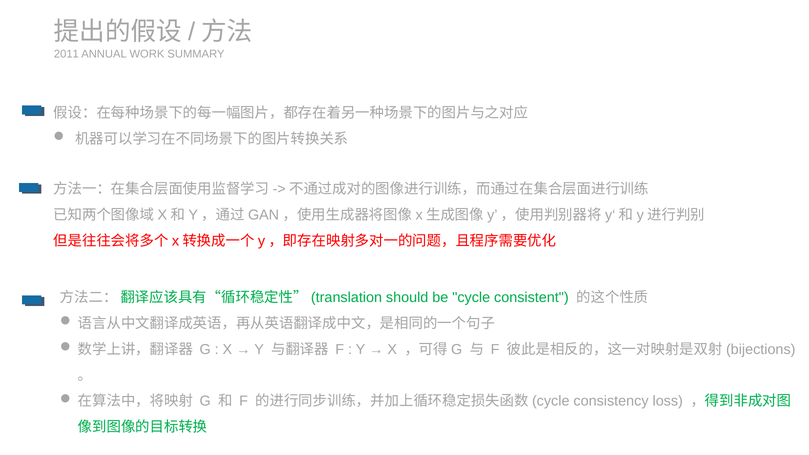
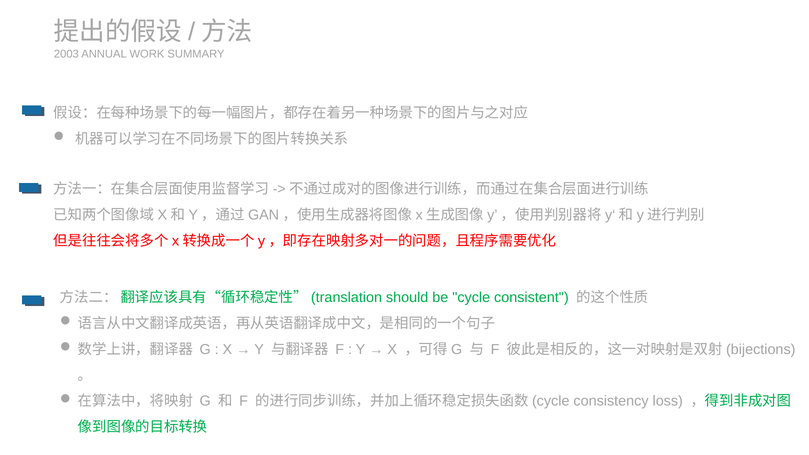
2011: 2011 -> 2003
